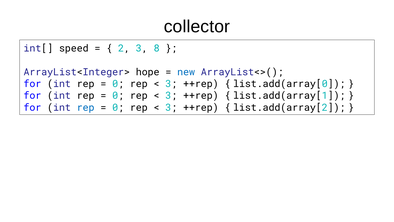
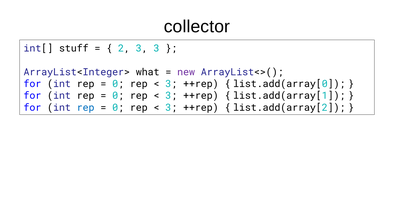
speed: speed -> stuff
3 8: 8 -> 3
hope: hope -> what
new colour: blue -> purple
